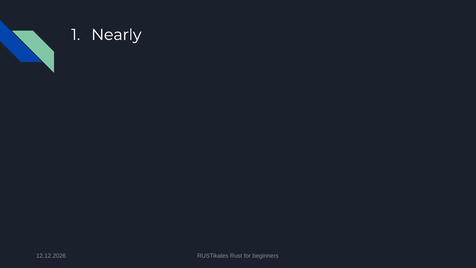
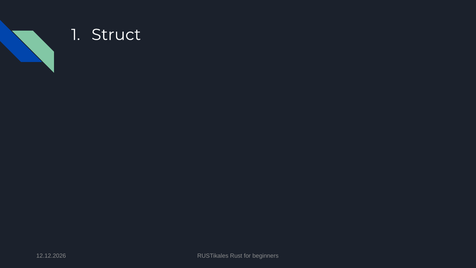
Nearly: Nearly -> Struct
